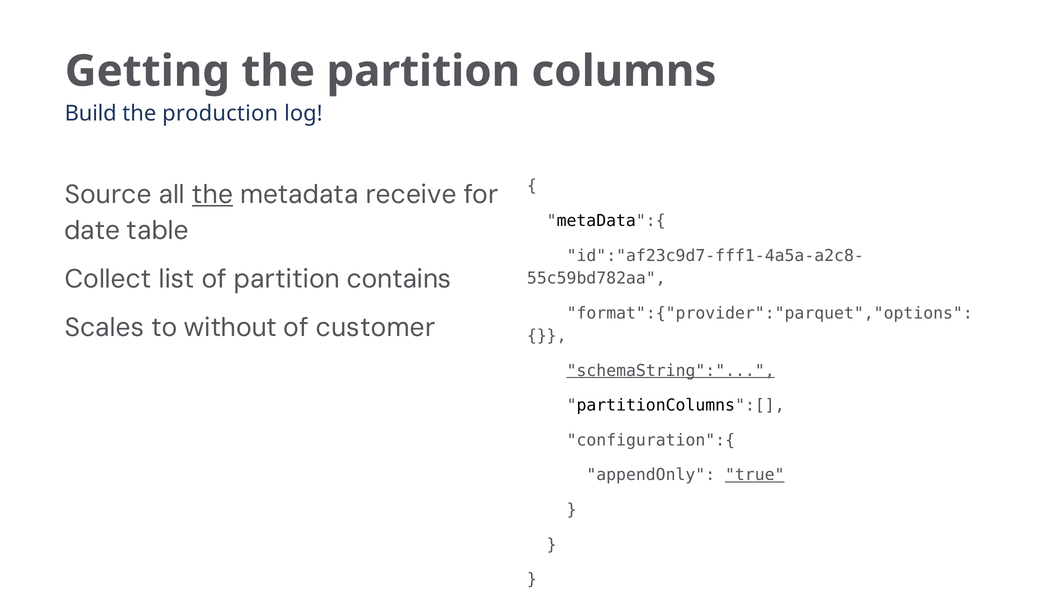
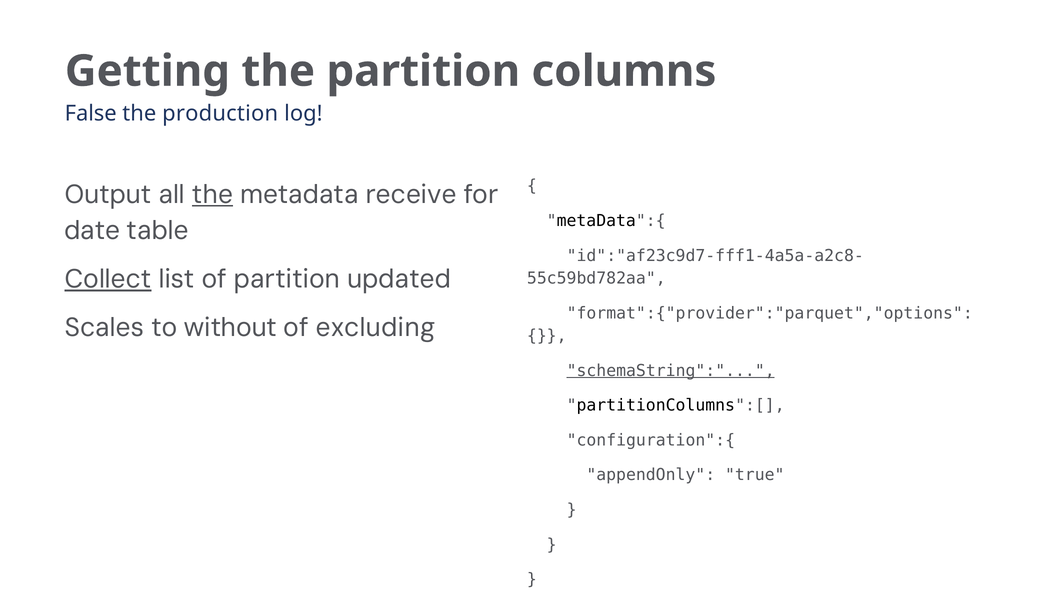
Build: Build -> False
Source: Source -> Output
Collect underline: none -> present
contains: contains -> updated
customer: customer -> excluding
true underline: present -> none
